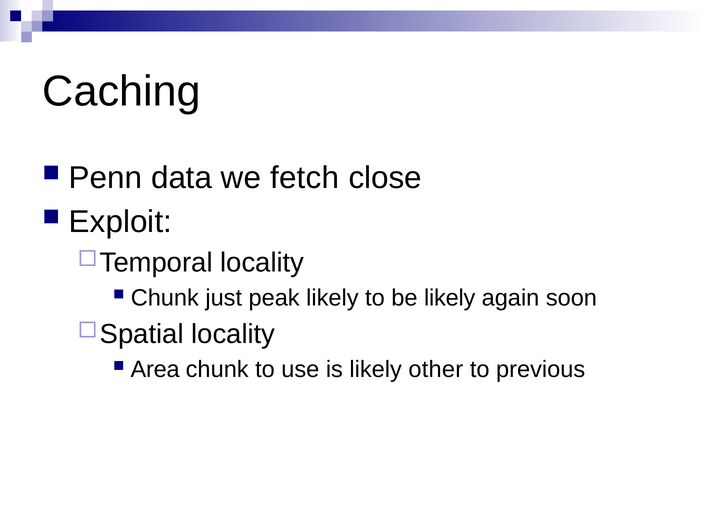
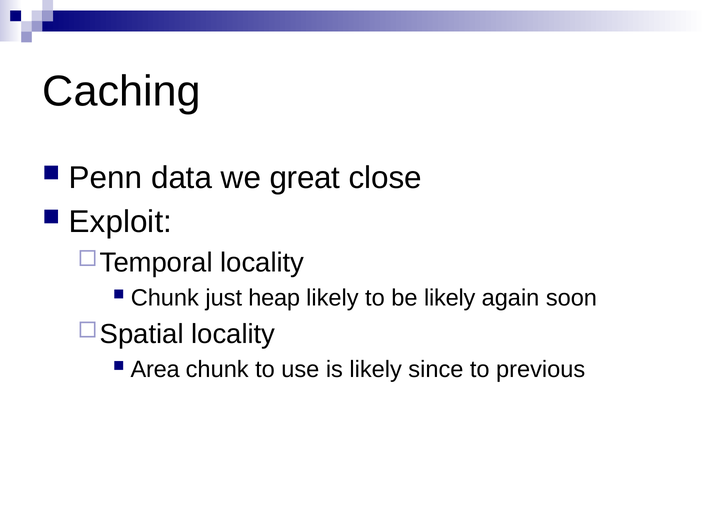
fetch: fetch -> great
peak: peak -> heap
other: other -> since
